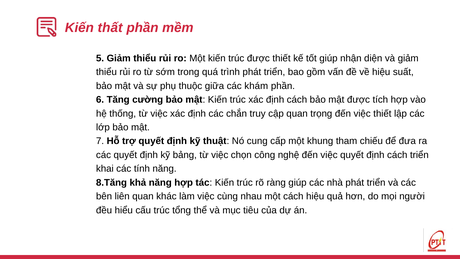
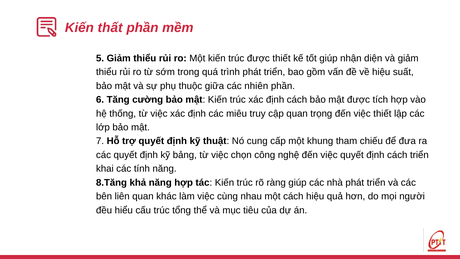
khám: khám -> nhiên
chắn: chắn -> miêu
